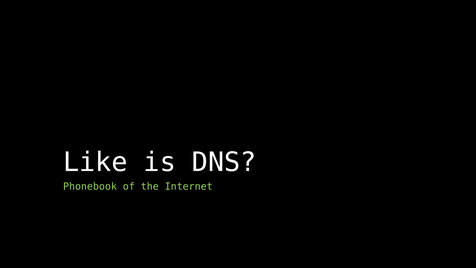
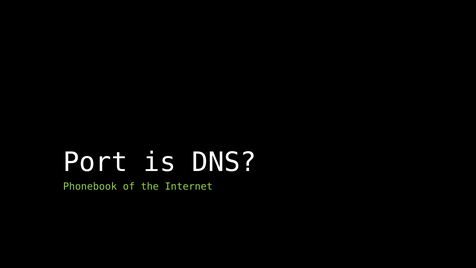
Like: Like -> Port
